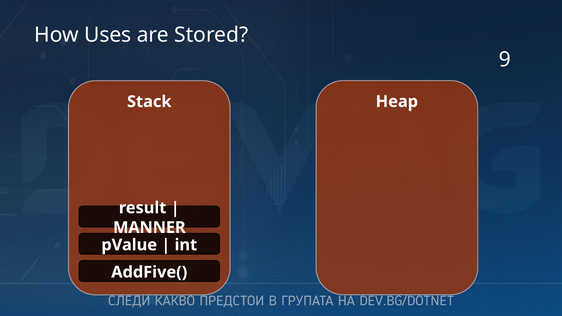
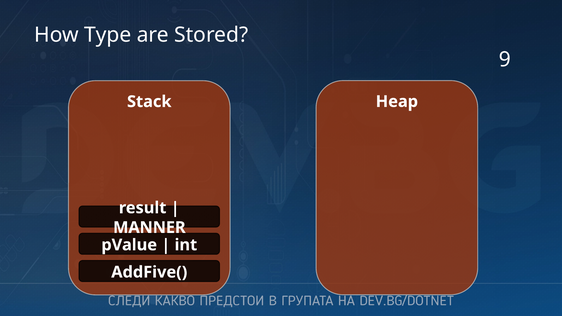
Uses: Uses -> Type
